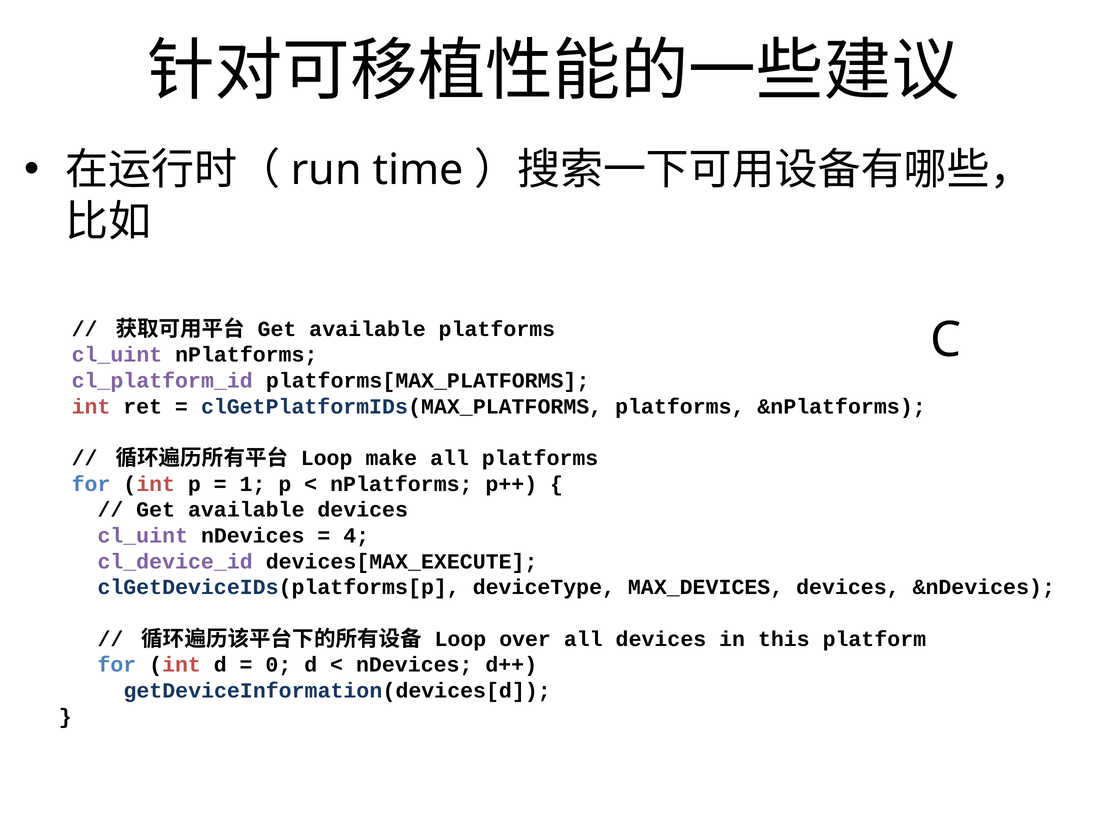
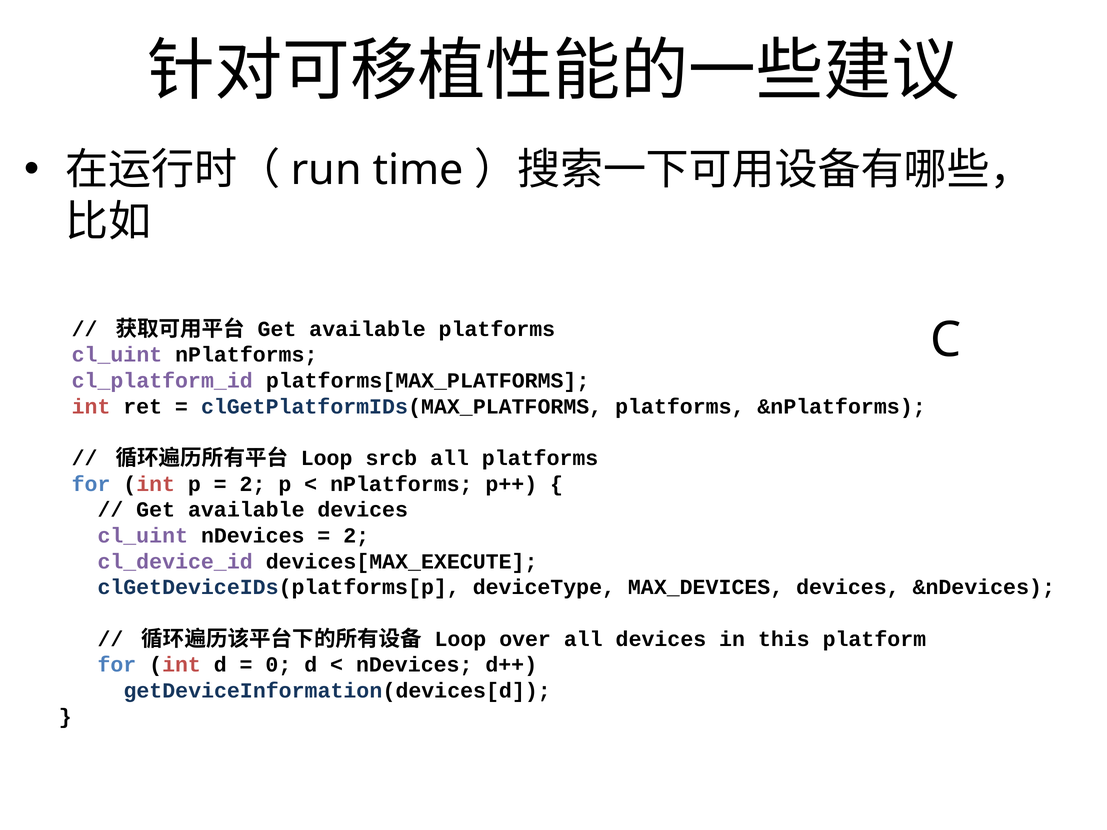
make: make -> srcb
1 at (252, 484): 1 -> 2
4 at (356, 536): 4 -> 2
